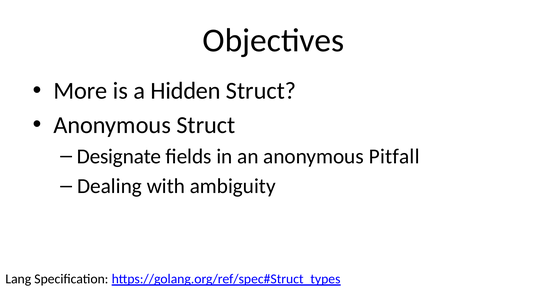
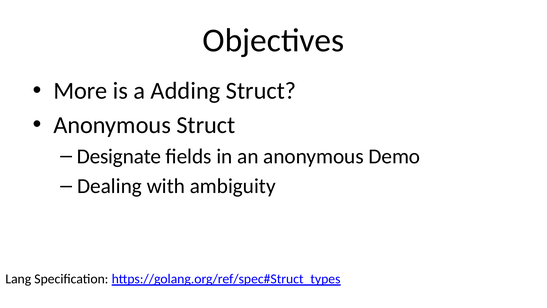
Hidden: Hidden -> Adding
Pitfall: Pitfall -> Demo
